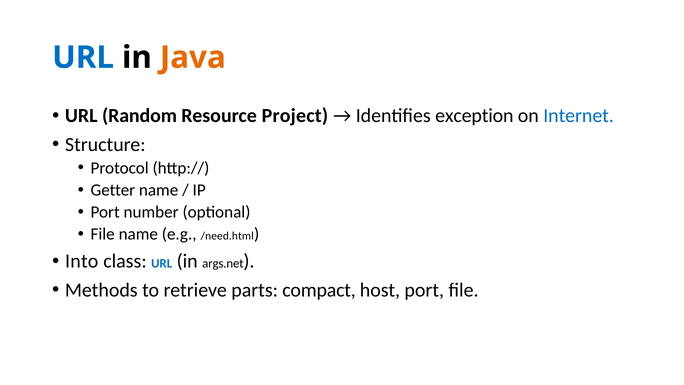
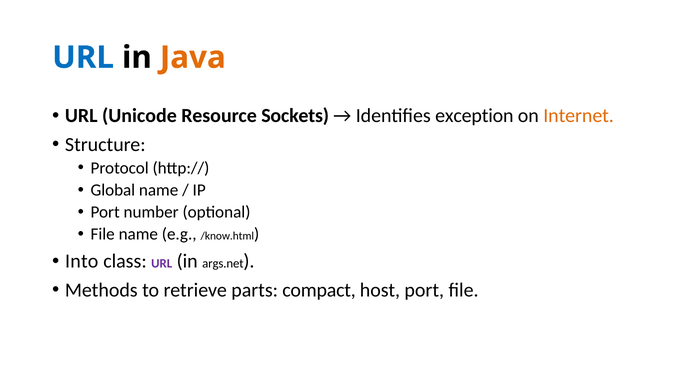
Random: Random -> Unicode
Project: Project -> Sockets
Internet colour: blue -> orange
Getter: Getter -> Global
/need.html: /need.html -> /know.html
URL at (162, 263) colour: blue -> purple
